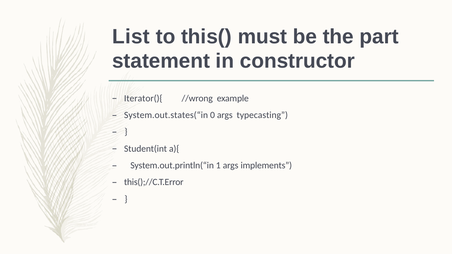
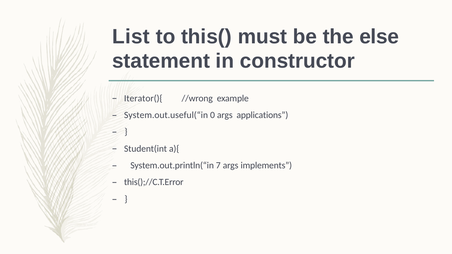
part: part -> else
System.out.states(“in: System.out.states(“in -> System.out.useful(“in
typecasting: typecasting -> applications
1: 1 -> 7
